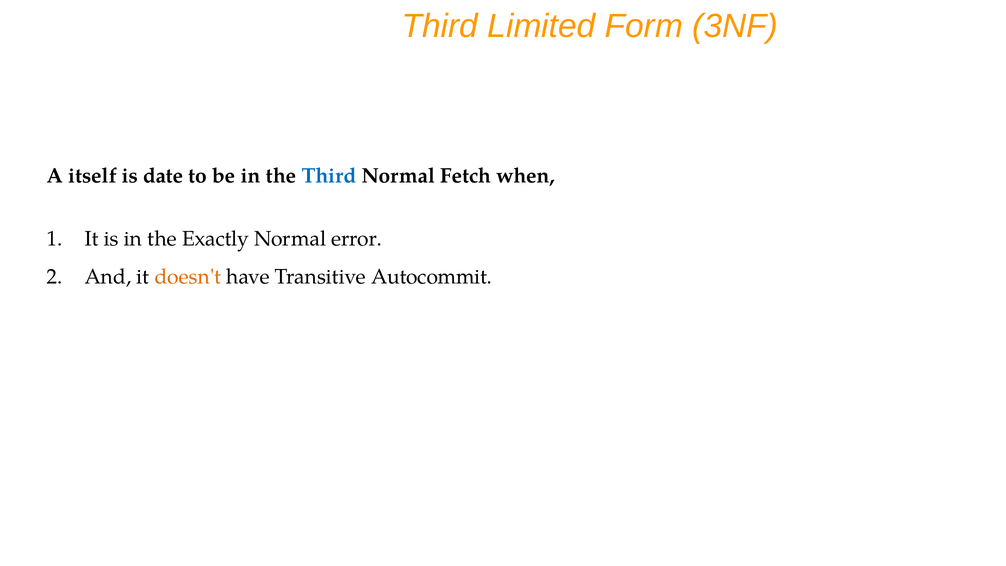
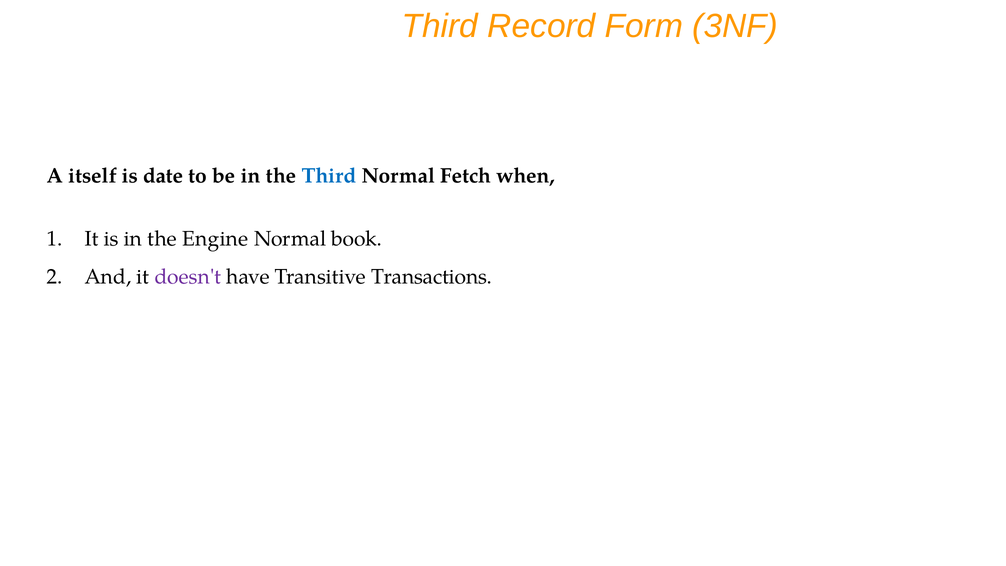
Limited: Limited -> Record
Exactly: Exactly -> Engine
error: error -> book
doesn't colour: orange -> purple
Autocommit: Autocommit -> Transactions
